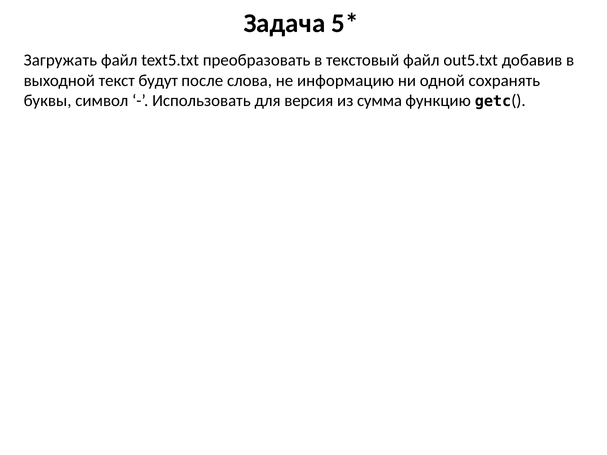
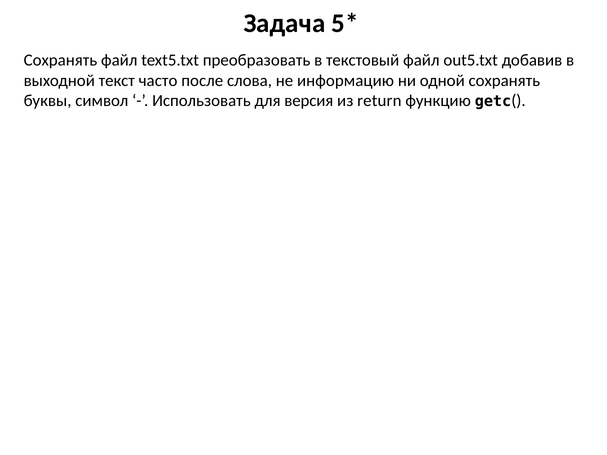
Загружать at (60, 60): Загружать -> Сохранять
будут: будут -> часто
сумма: сумма -> return
